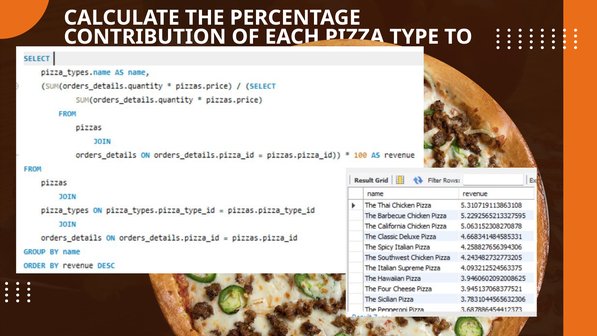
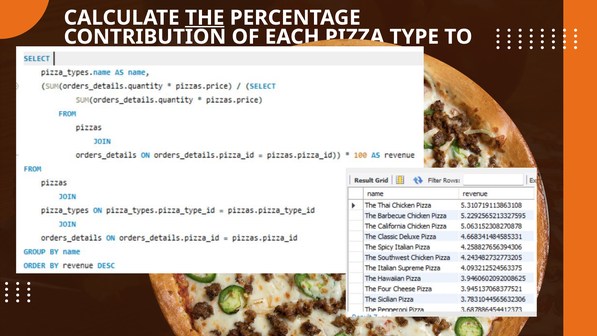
THE underline: none -> present
